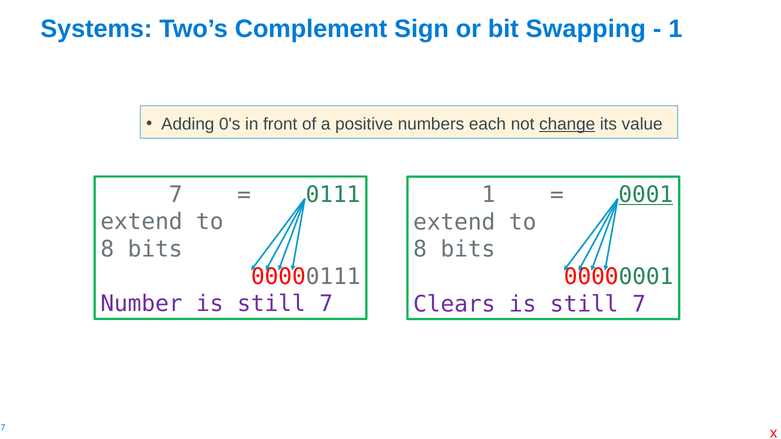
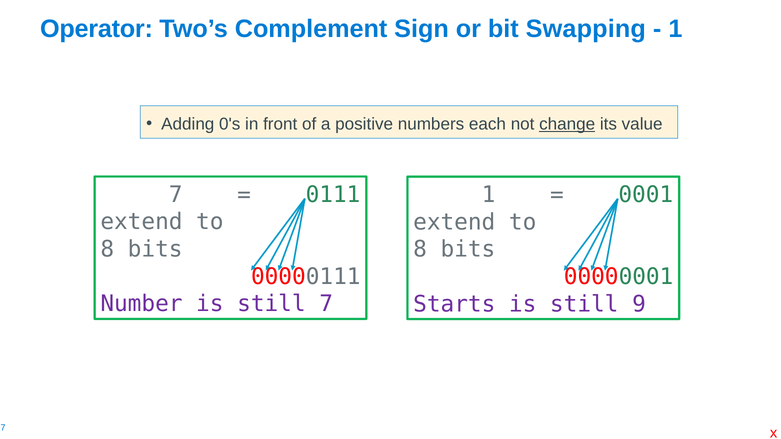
Systems: Systems -> Operator
0001 underline: present -> none
Clears: Clears -> Starts
7 at (639, 304): 7 -> 9
